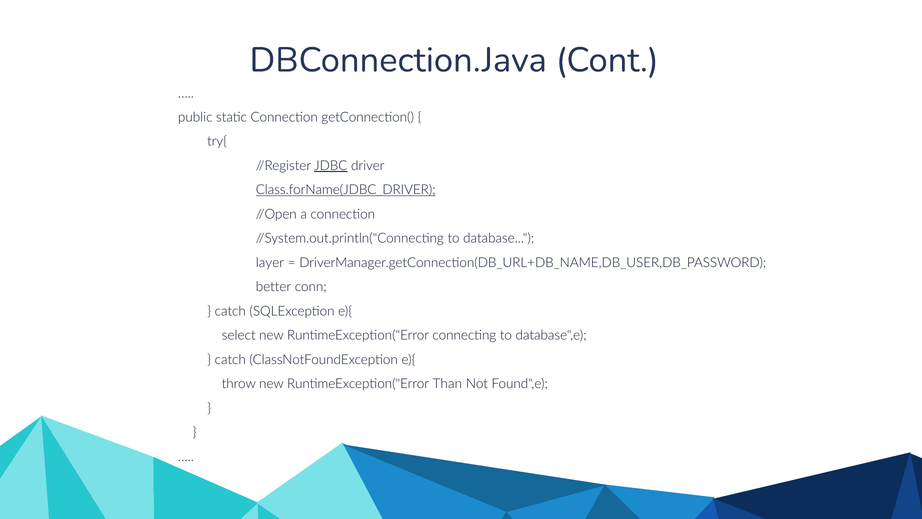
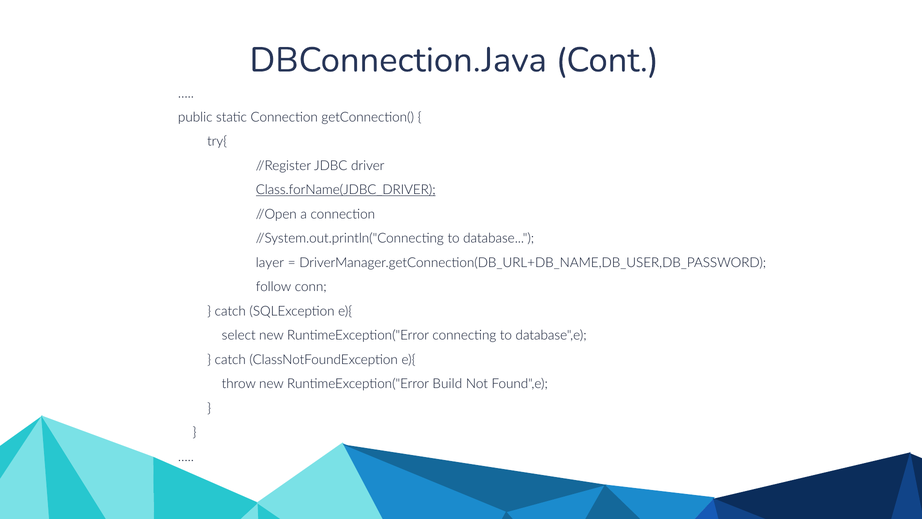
JDBC underline: present -> none
better: better -> follow
Than: Than -> Build
